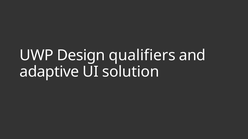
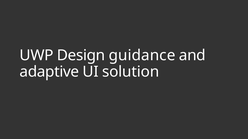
qualifiers: qualifiers -> guidance
